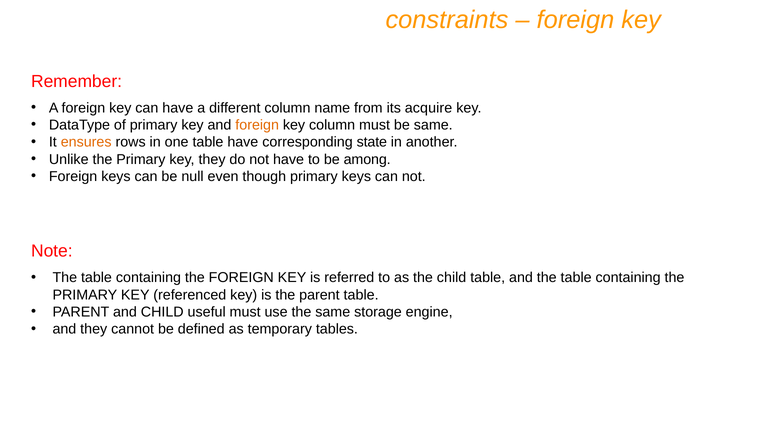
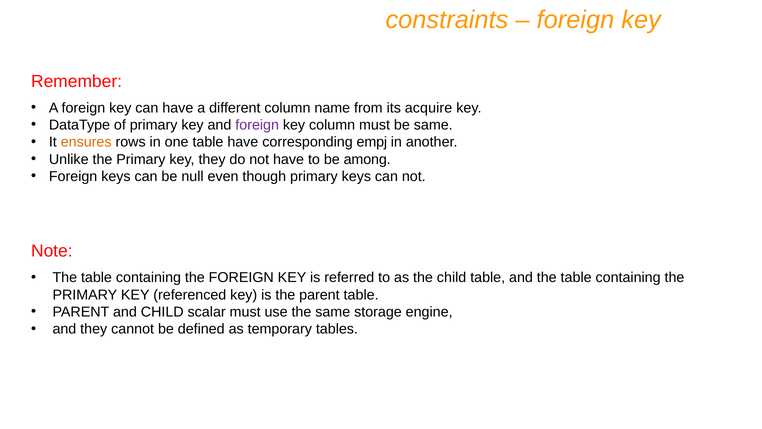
foreign at (257, 125) colour: orange -> purple
state: state -> empj
useful: useful -> scalar
